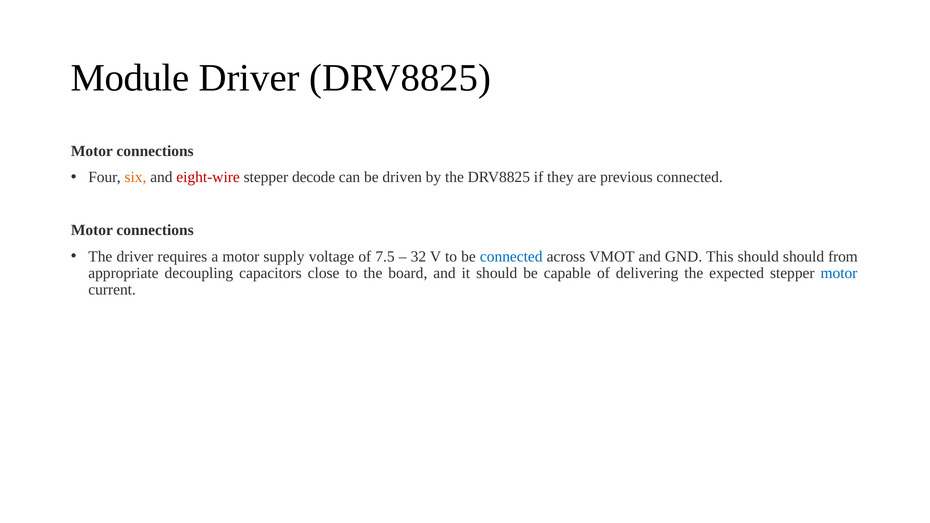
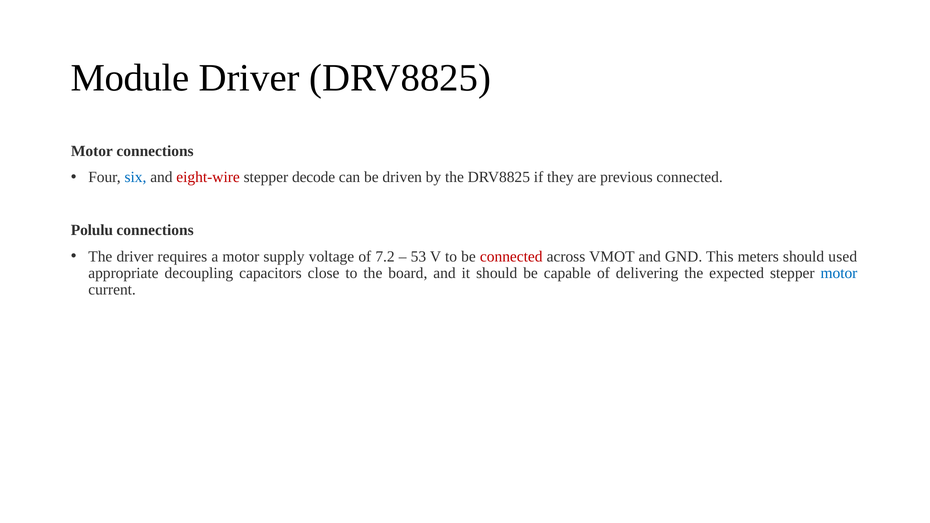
six colour: orange -> blue
Motor at (92, 230): Motor -> Polulu
7.5: 7.5 -> 7.2
32: 32 -> 53
connected at (511, 257) colour: blue -> red
This should: should -> meters
from: from -> used
